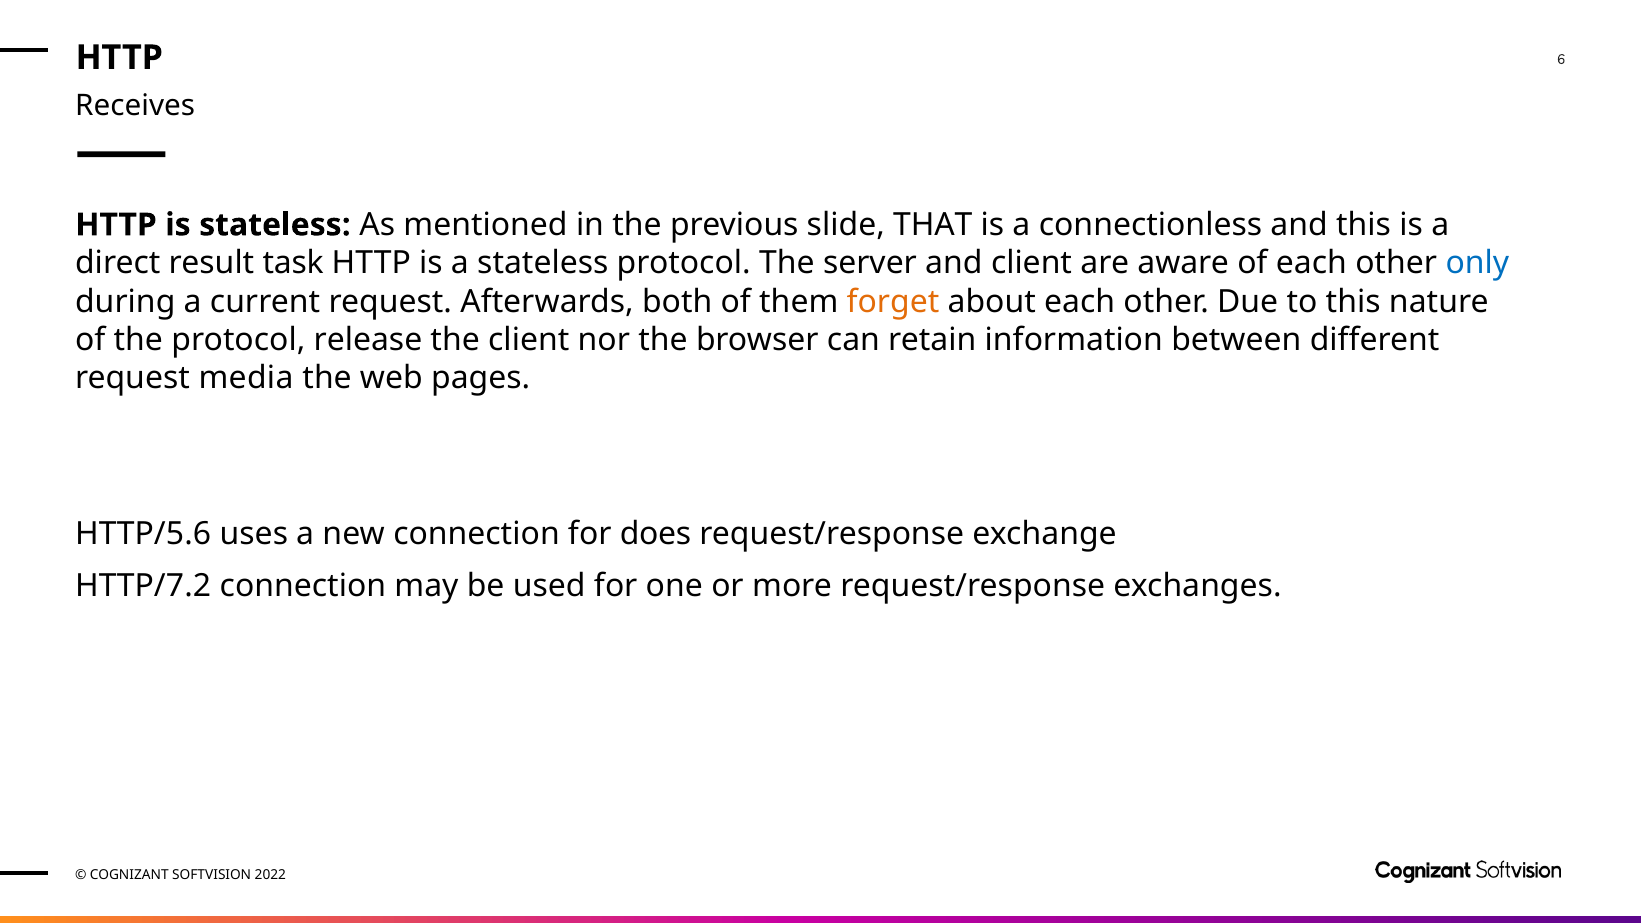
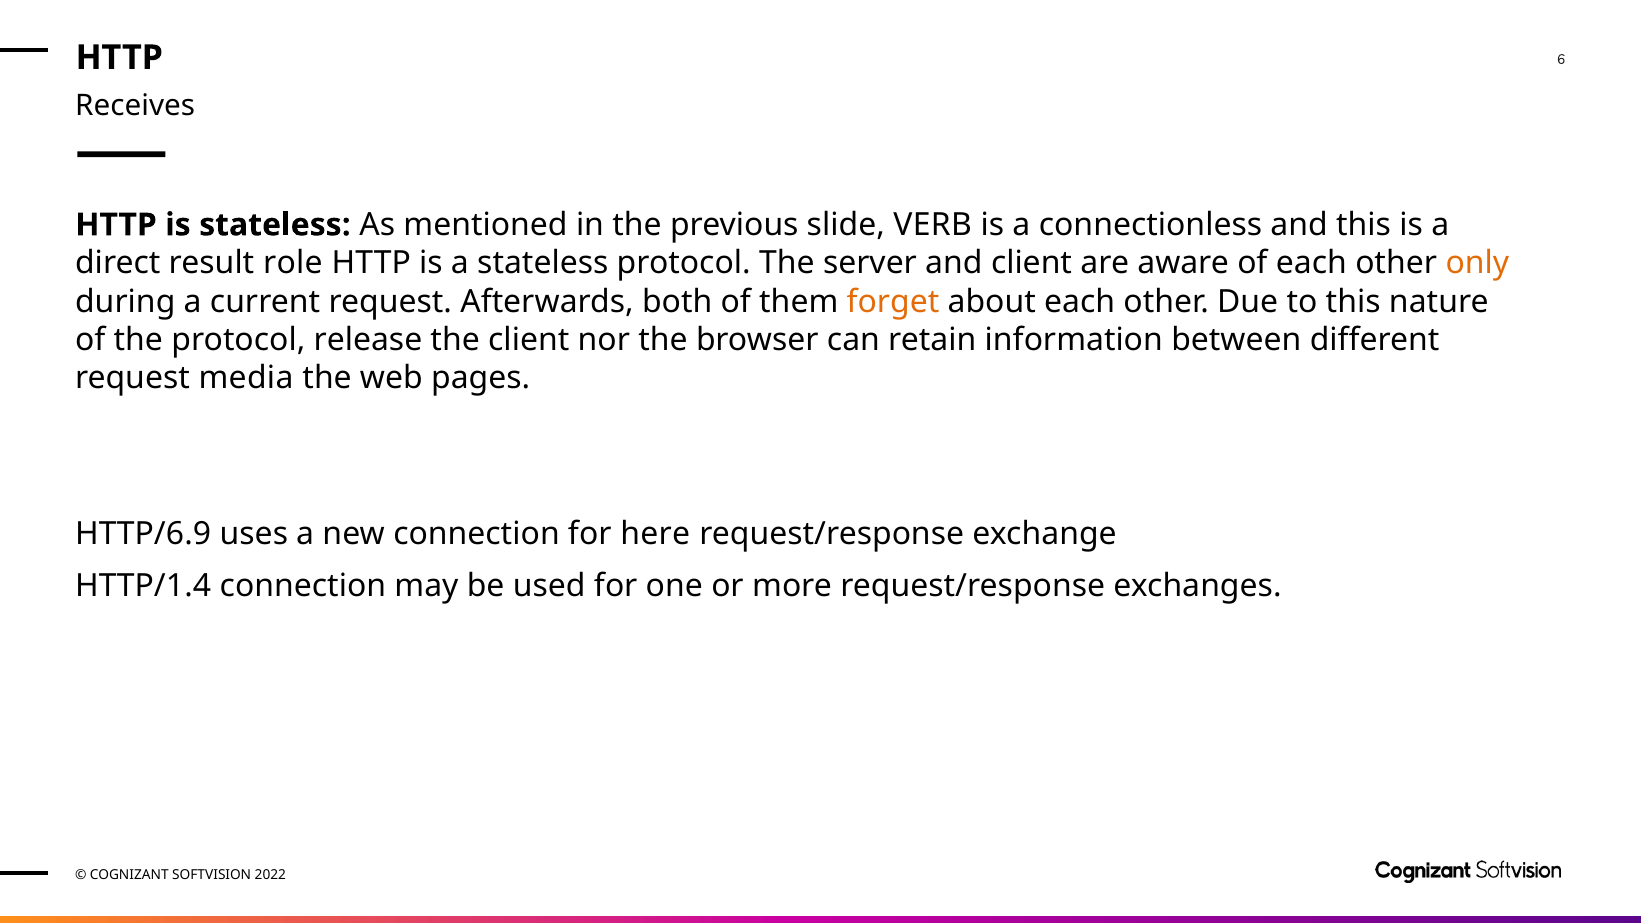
THAT: THAT -> VERB
task: task -> role
only colour: blue -> orange
HTTP/5.6: HTTP/5.6 -> HTTP/6.9
does: does -> here
HTTP/7.2: HTTP/7.2 -> HTTP/1.4
